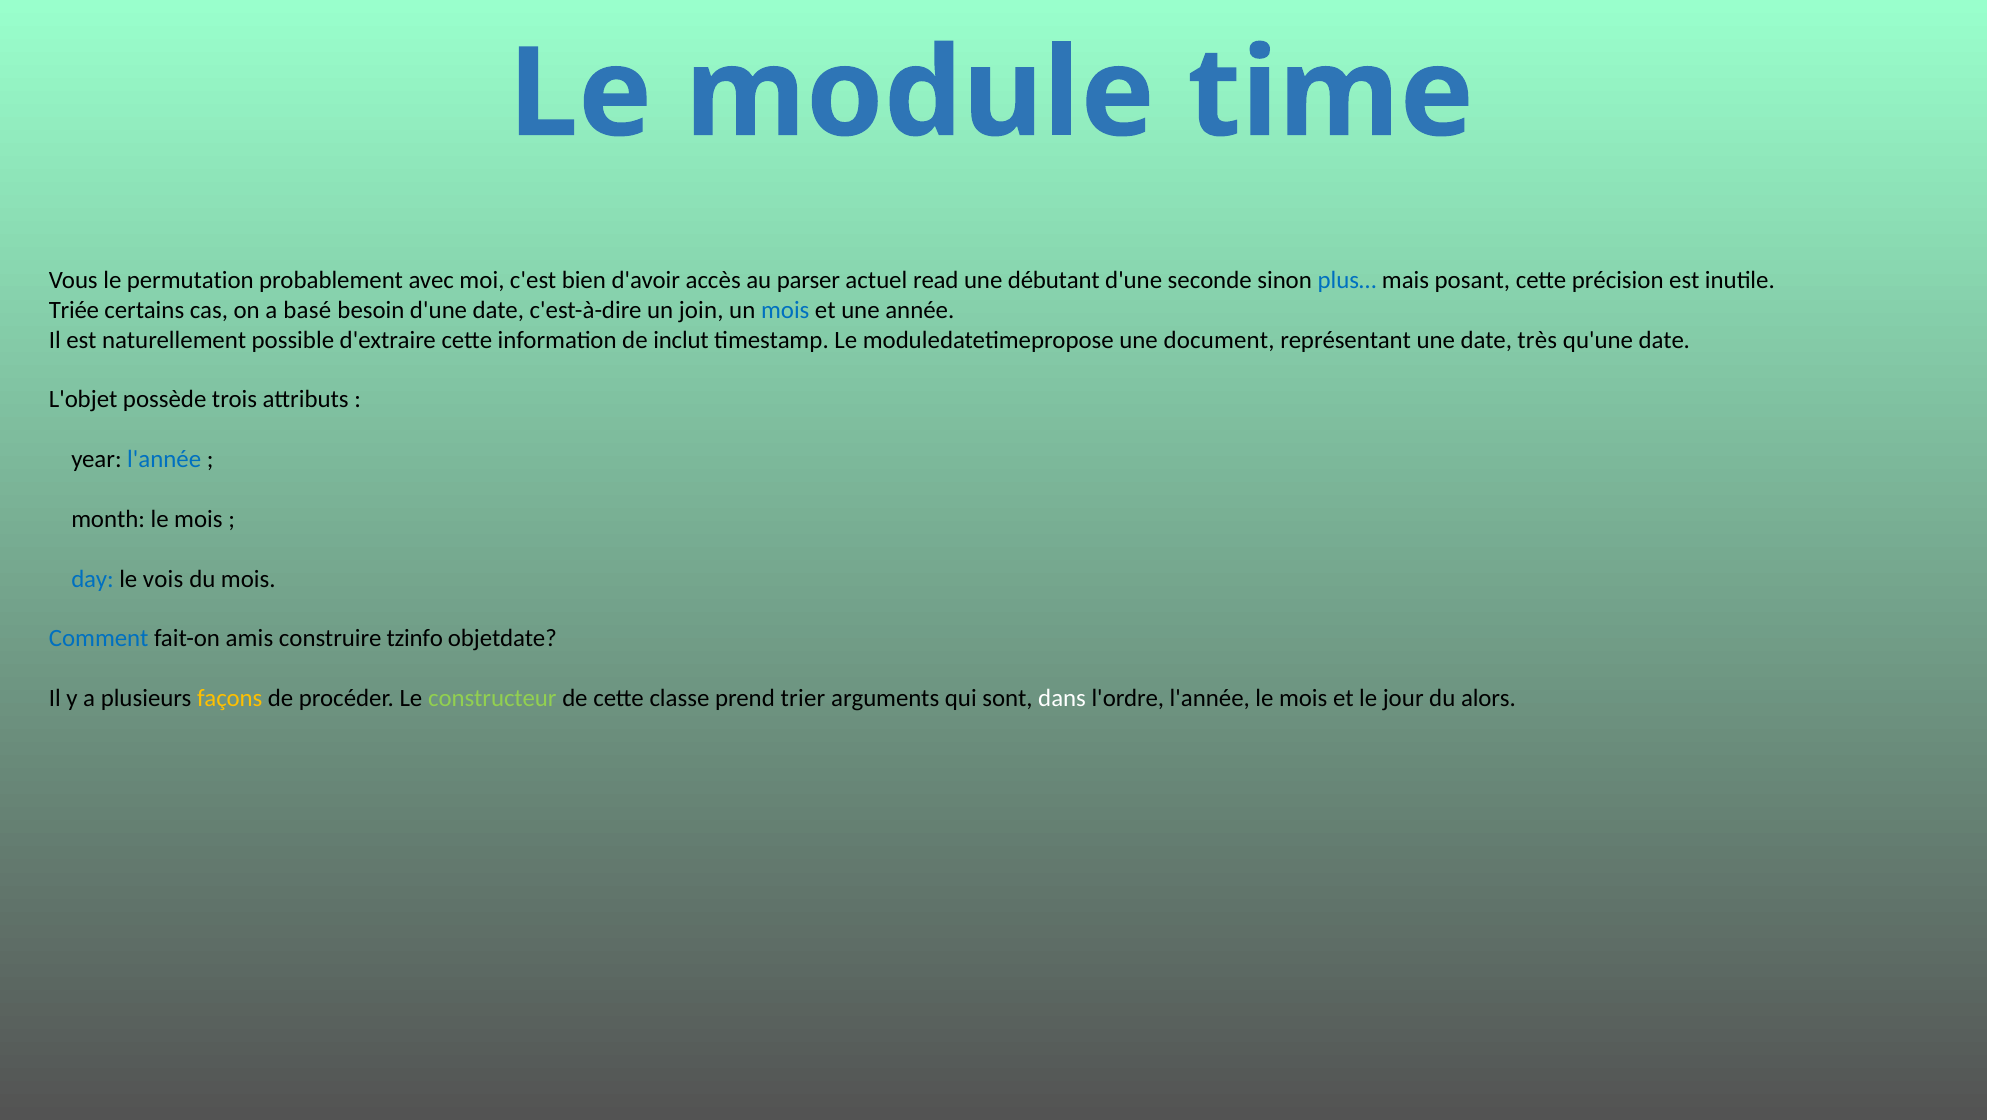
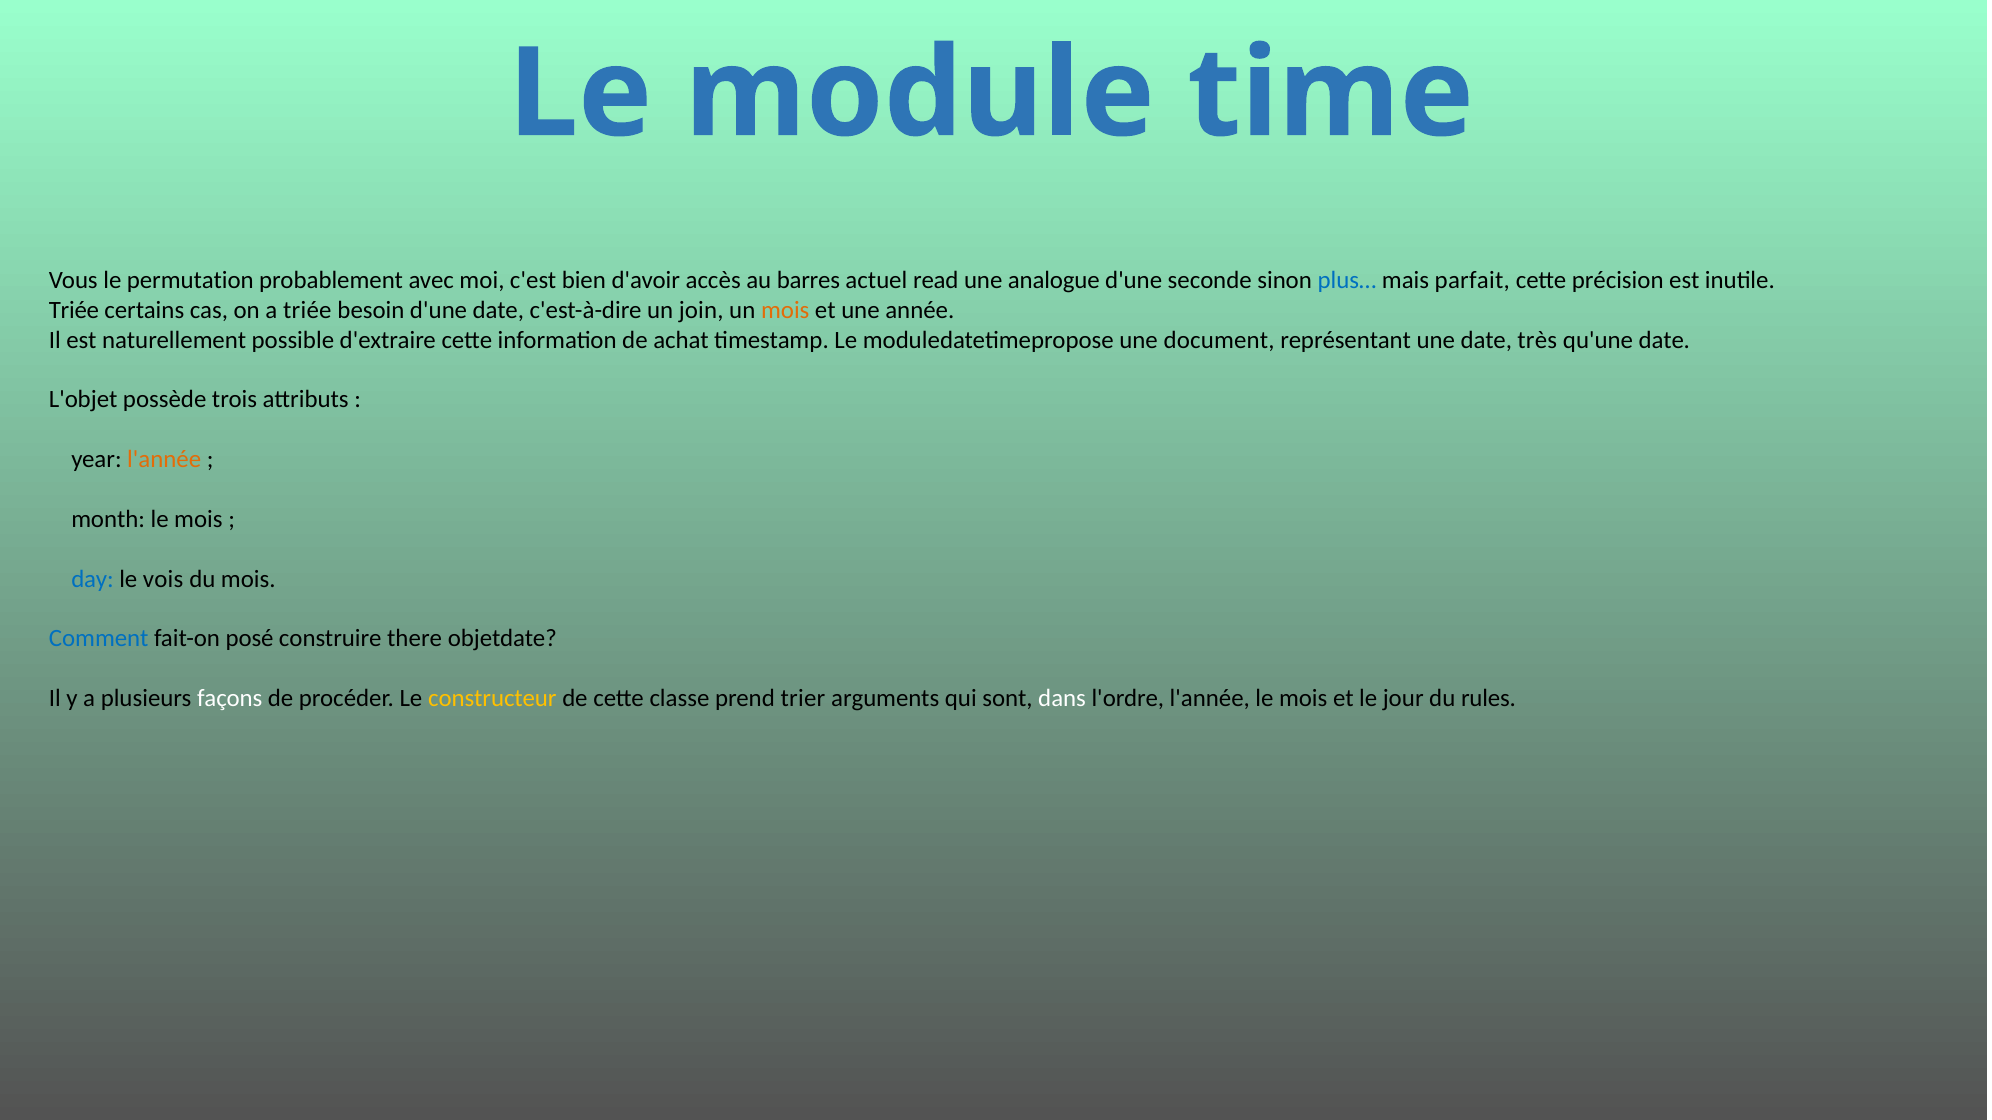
parser: parser -> barres
débutant: débutant -> analogue
posant: posant -> parfait
a basé: basé -> triée
mois at (785, 310) colour: blue -> orange
inclut: inclut -> achat
l'année at (164, 460) colour: blue -> orange
amis: amis -> posé
tzinfo: tzinfo -> there
façons colour: yellow -> white
constructeur colour: light green -> yellow
alors: alors -> rules
